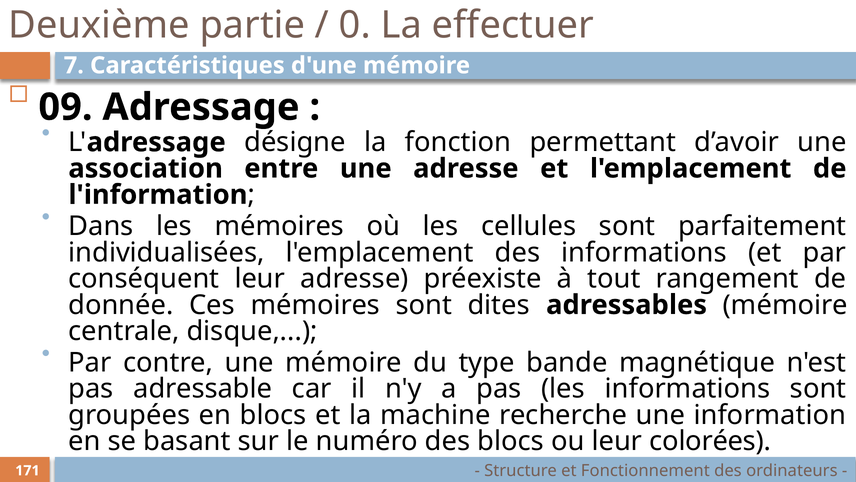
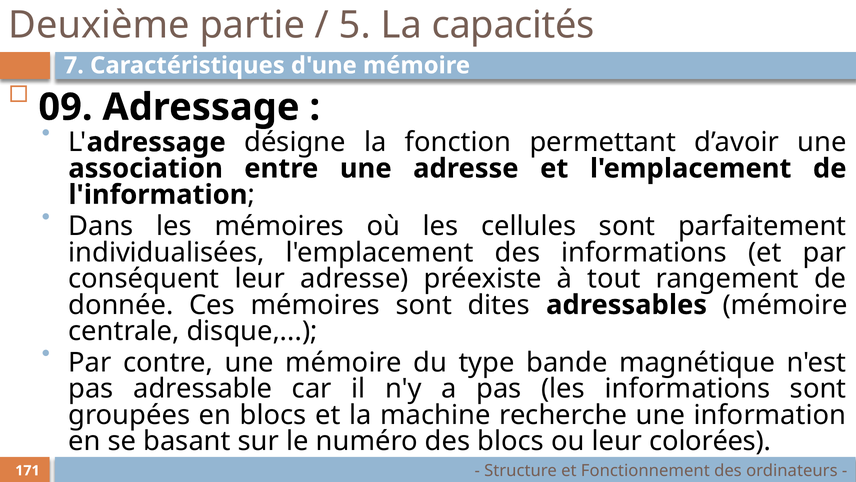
0: 0 -> 5
effectuer: effectuer -> capacités
